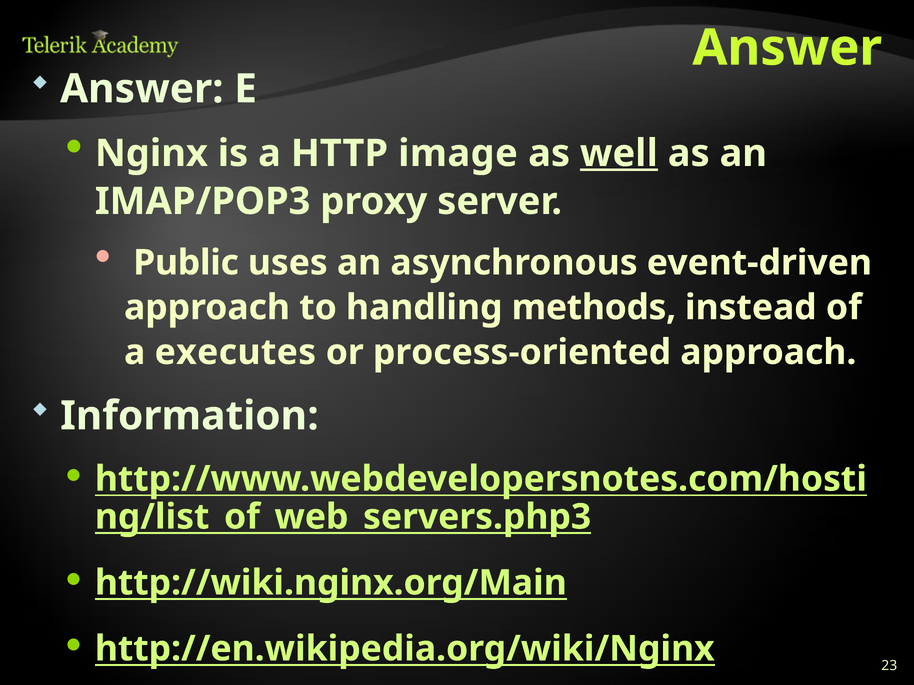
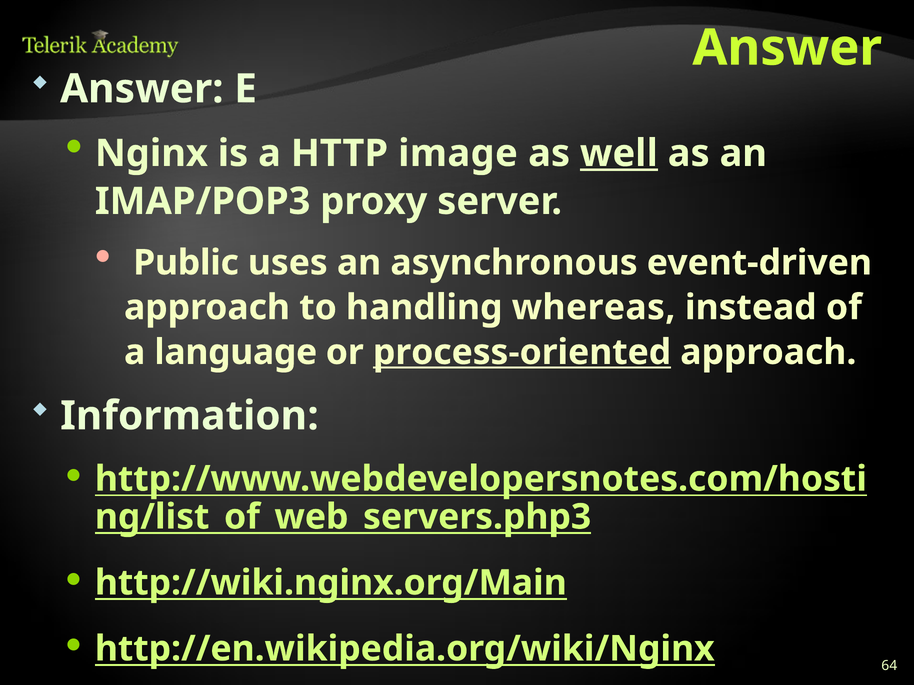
methods: methods -> whereas
executes: executes -> language
process-oriented underline: none -> present
23: 23 -> 64
